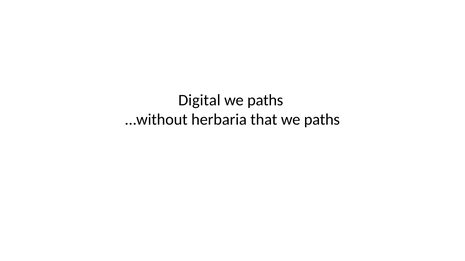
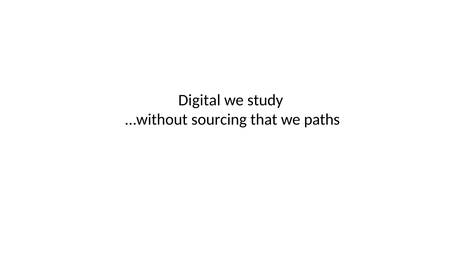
paths at (265, 100): paths -> study
herbaria: herbaria -> sourcing
